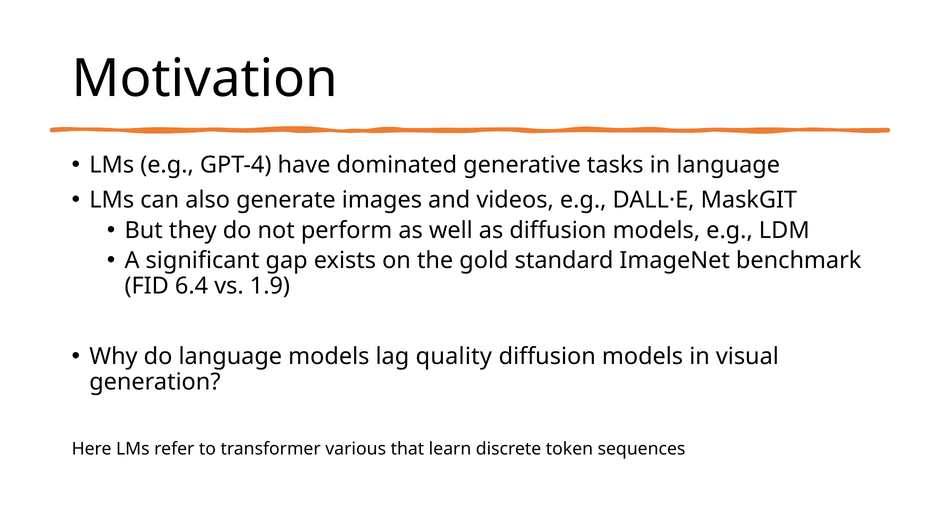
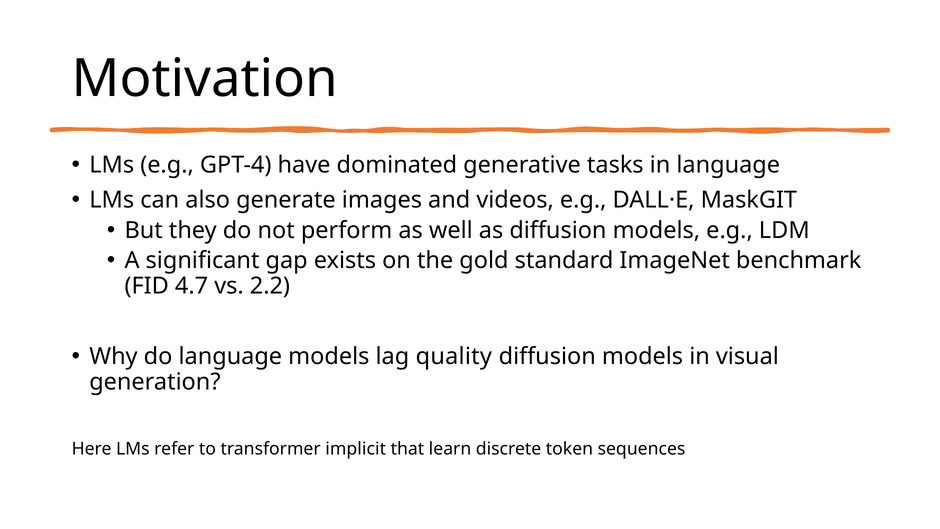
6.4: 6.4 -> 4.7
1.9: 1.9 -> 2.2
various: various -> implicit
